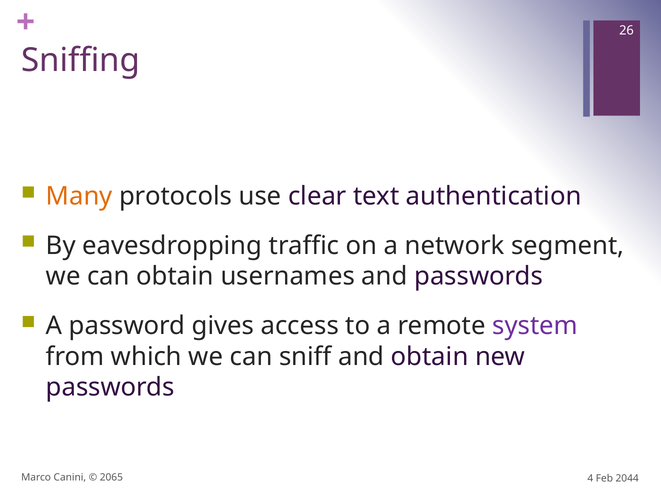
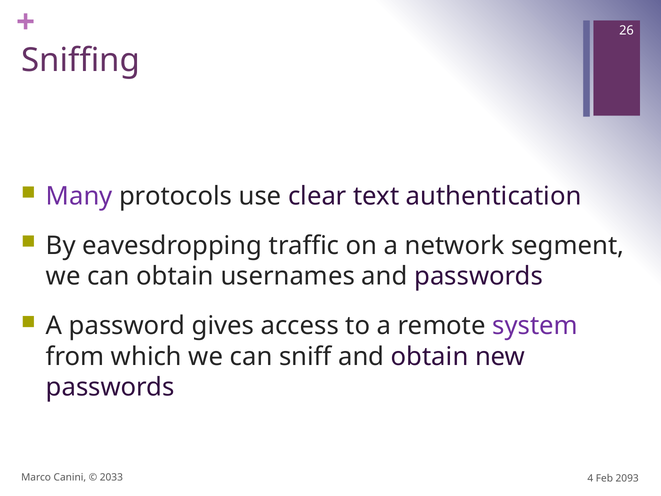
Many colour: orange -> purple
2065: 2065 -> 2033
2044: 2044 -> 2093
